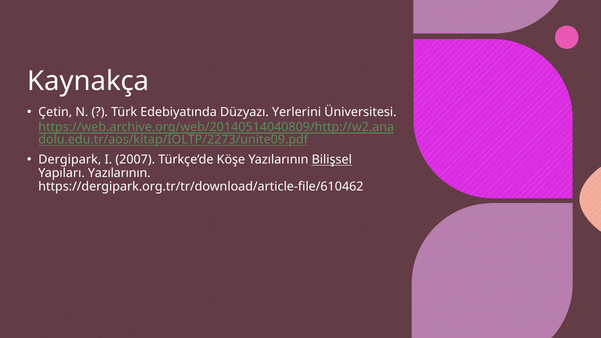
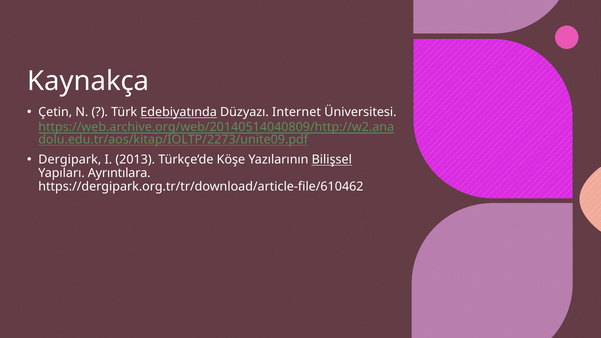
Edebiyatında underline: none -> present
Yerlerini: Yerlerini -> Internet
2007: 2007 -> 2013
Yapıları Yazılarının: Yazılarının -> Ayrıntılara
